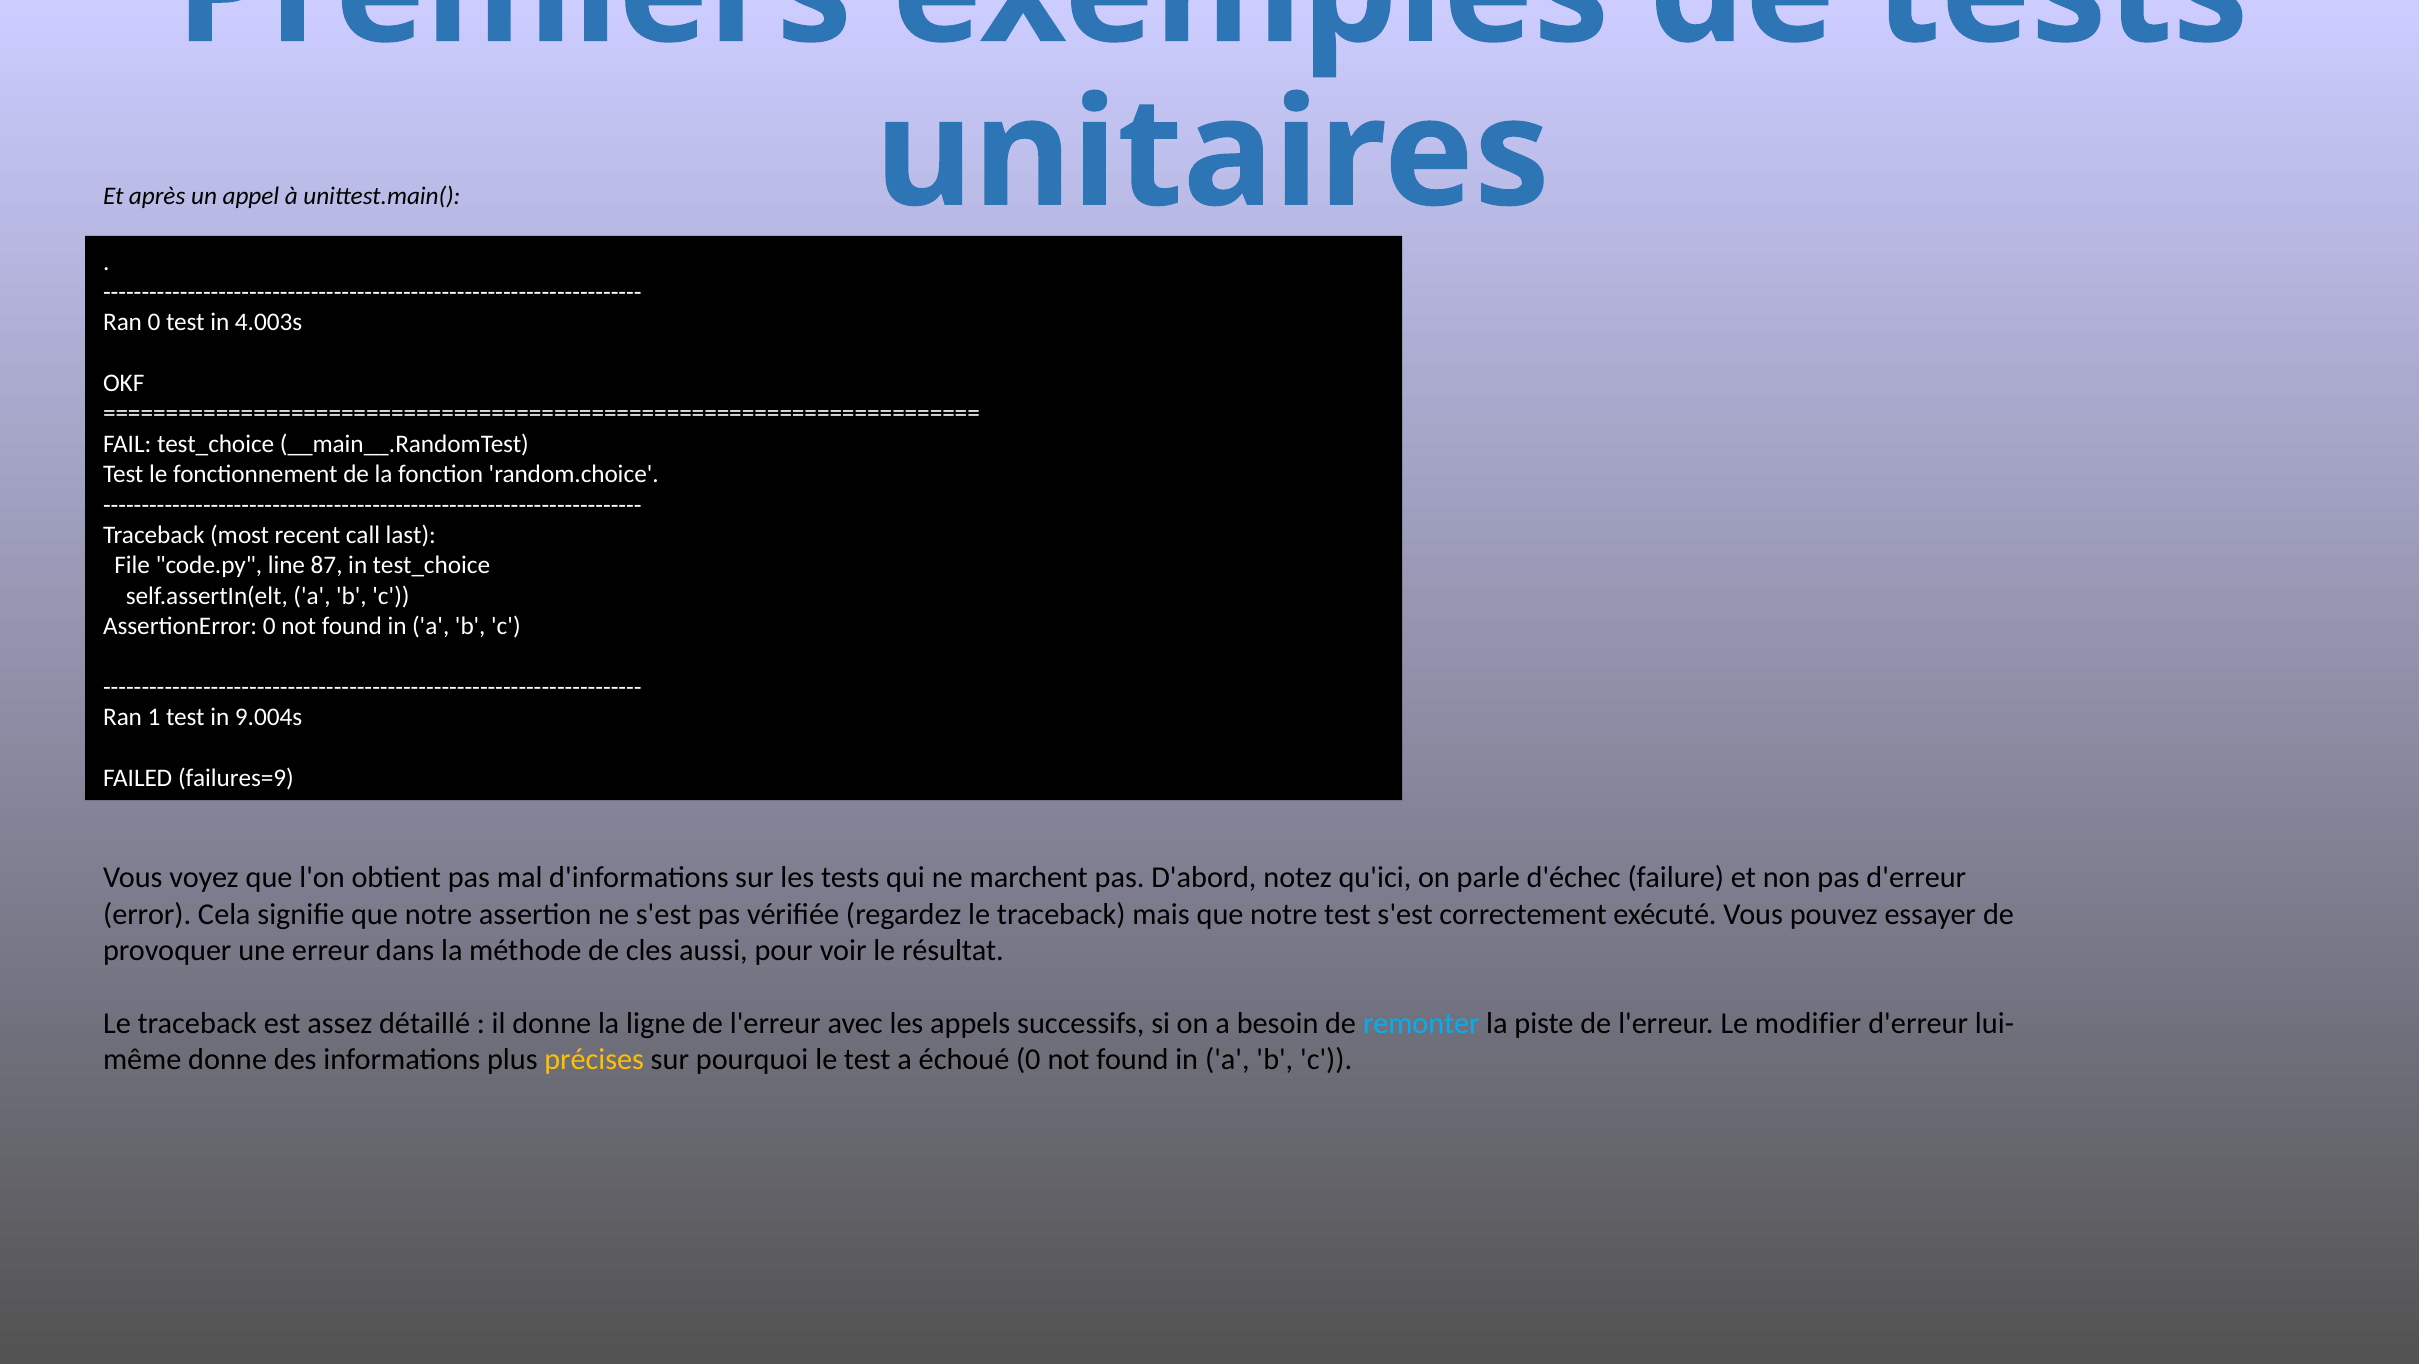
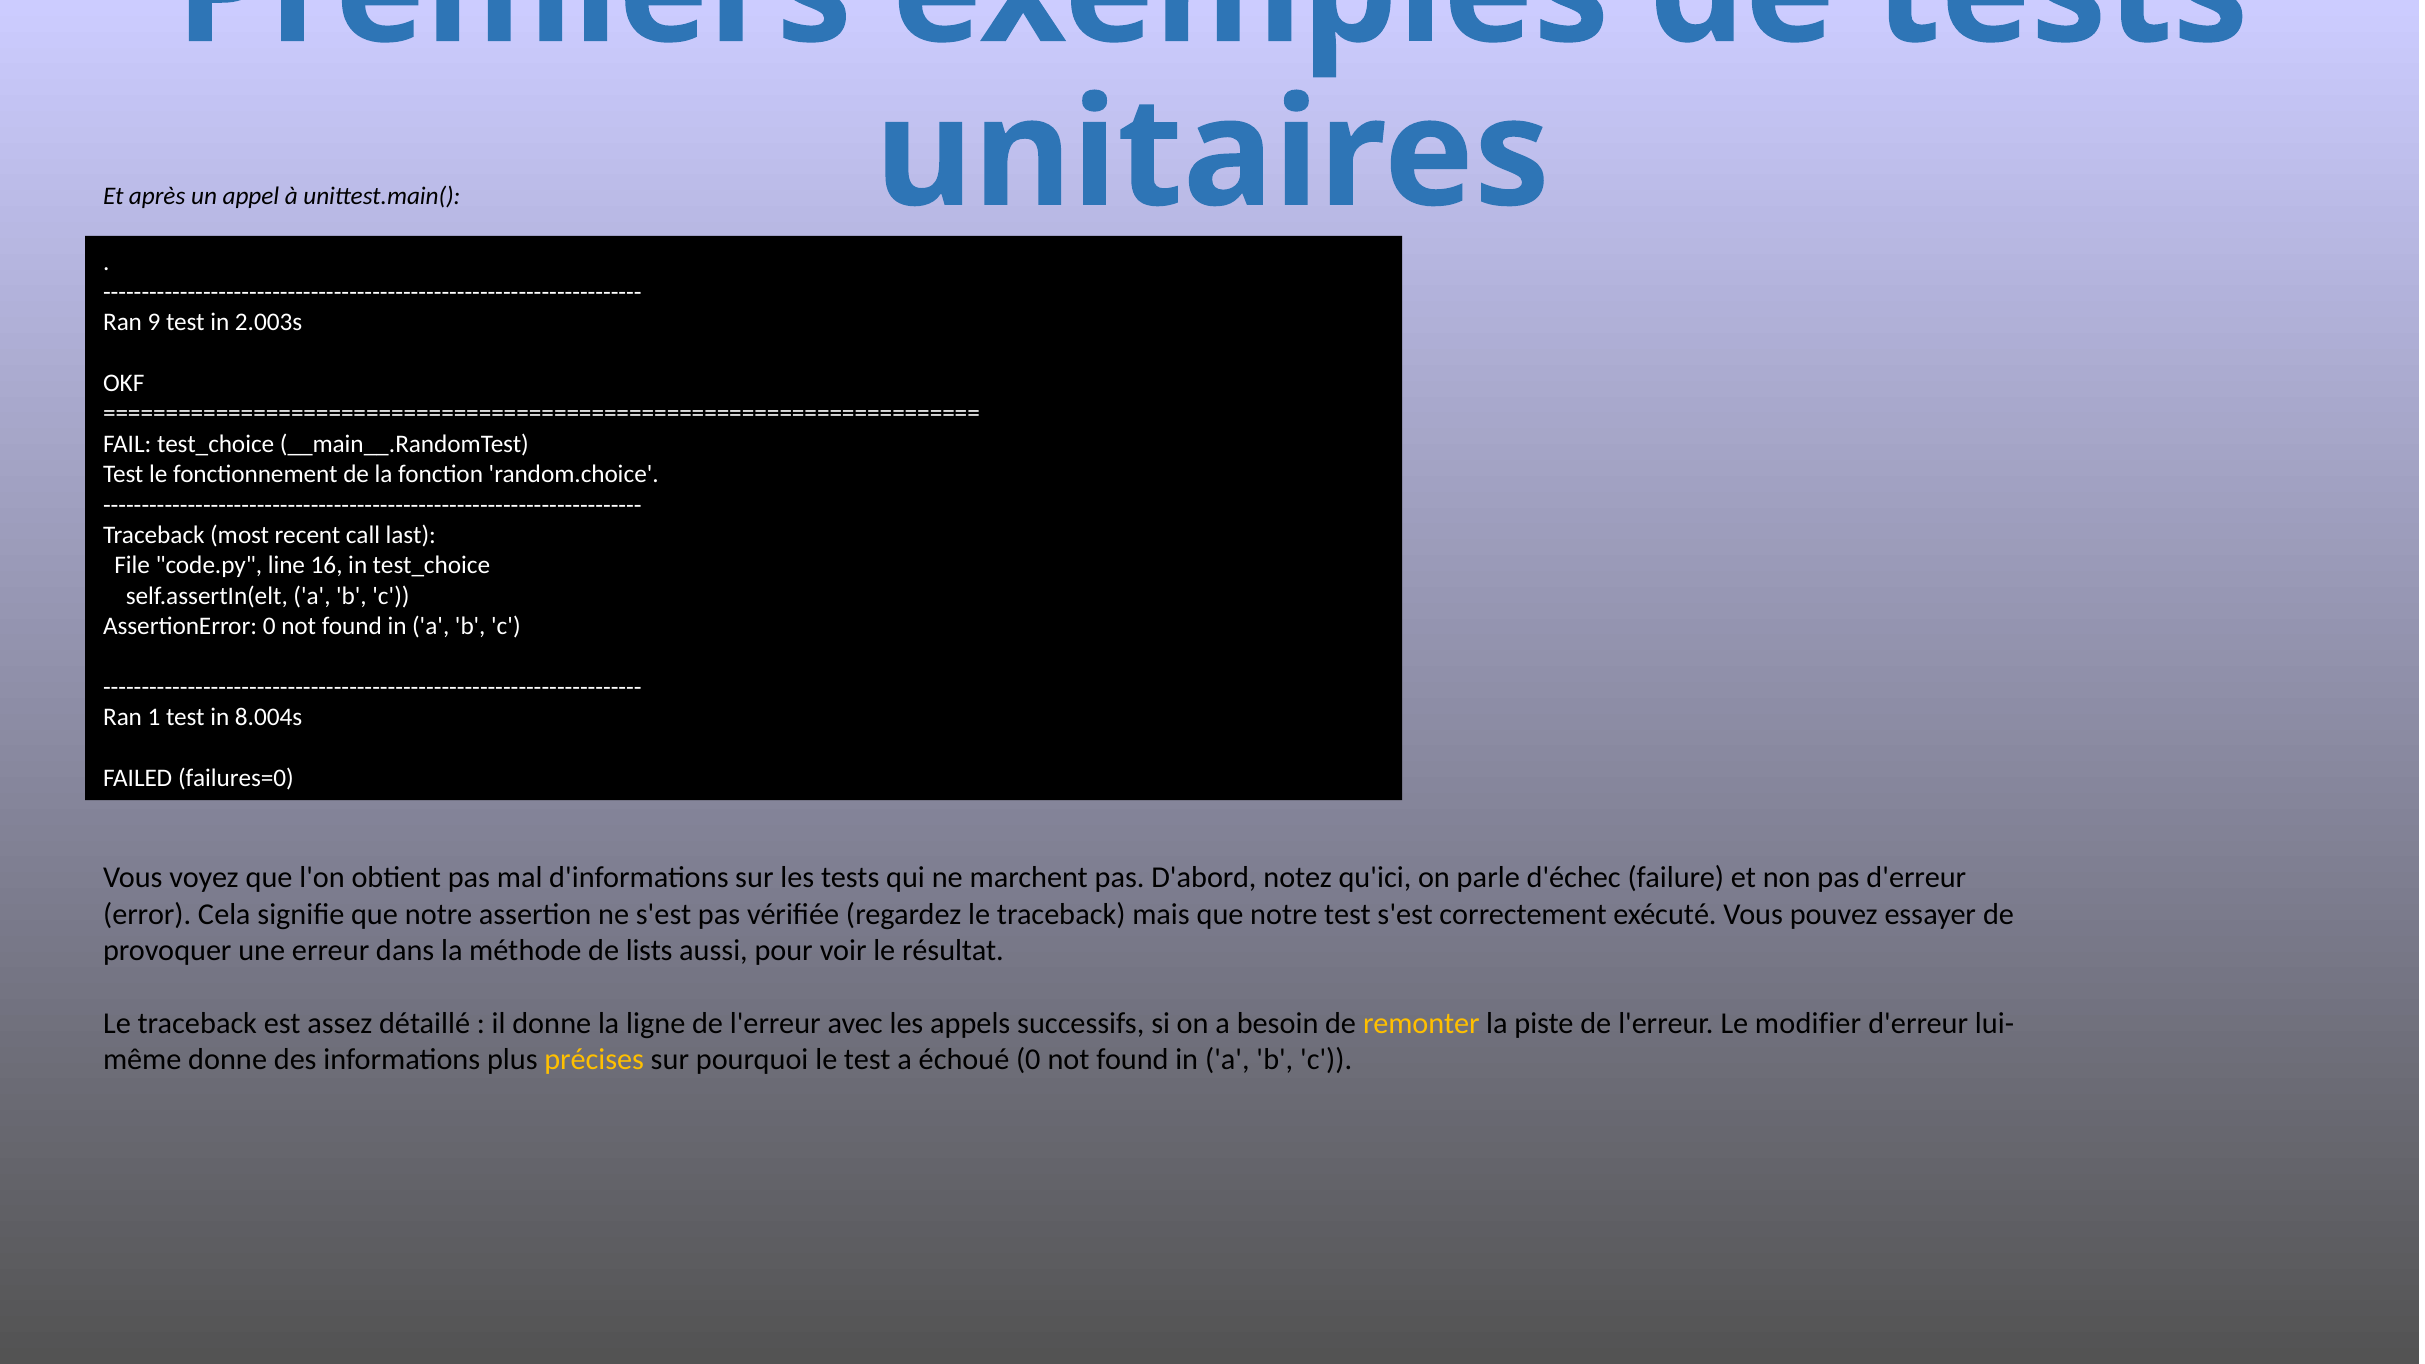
Ran 0: 0 -> 9
4.003s: 4.003s -> 2.003s
87: 87 -> 16
9.004s: 9.004s -> 8.004s
failures=9: failures=9 -> failures=0
cles: cles -> lists
remonter colour: light blue -> yellow
